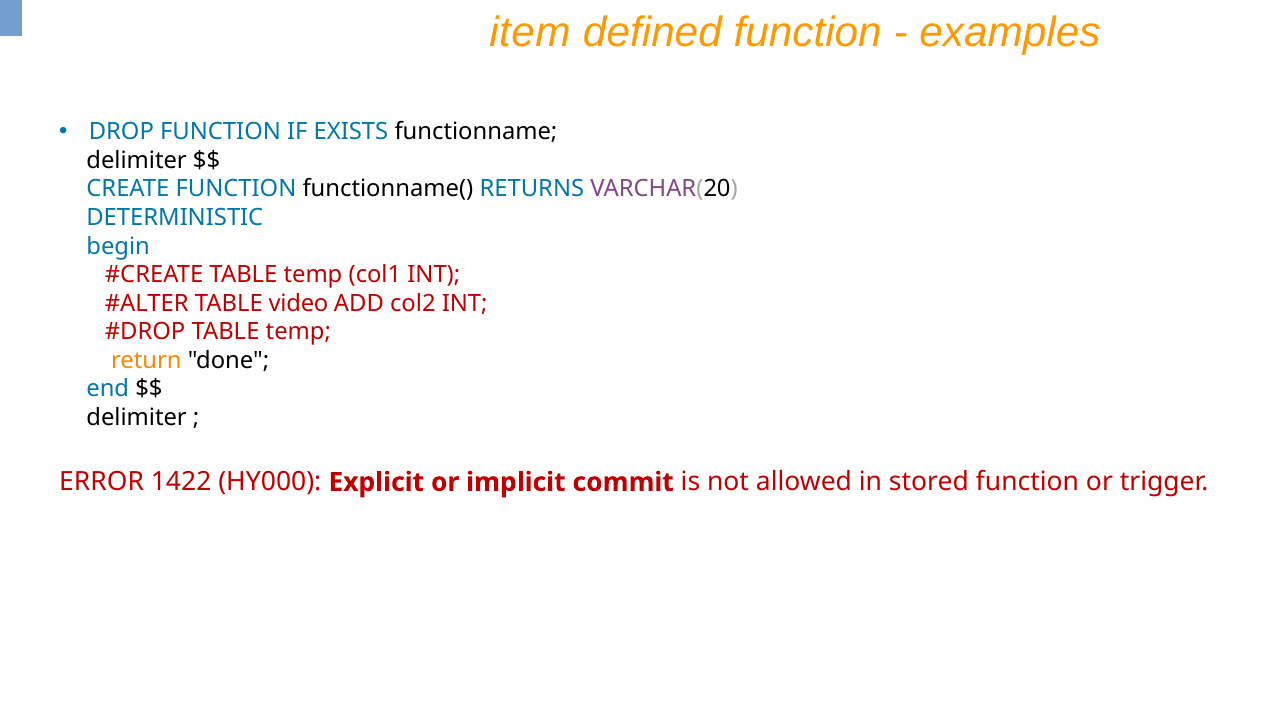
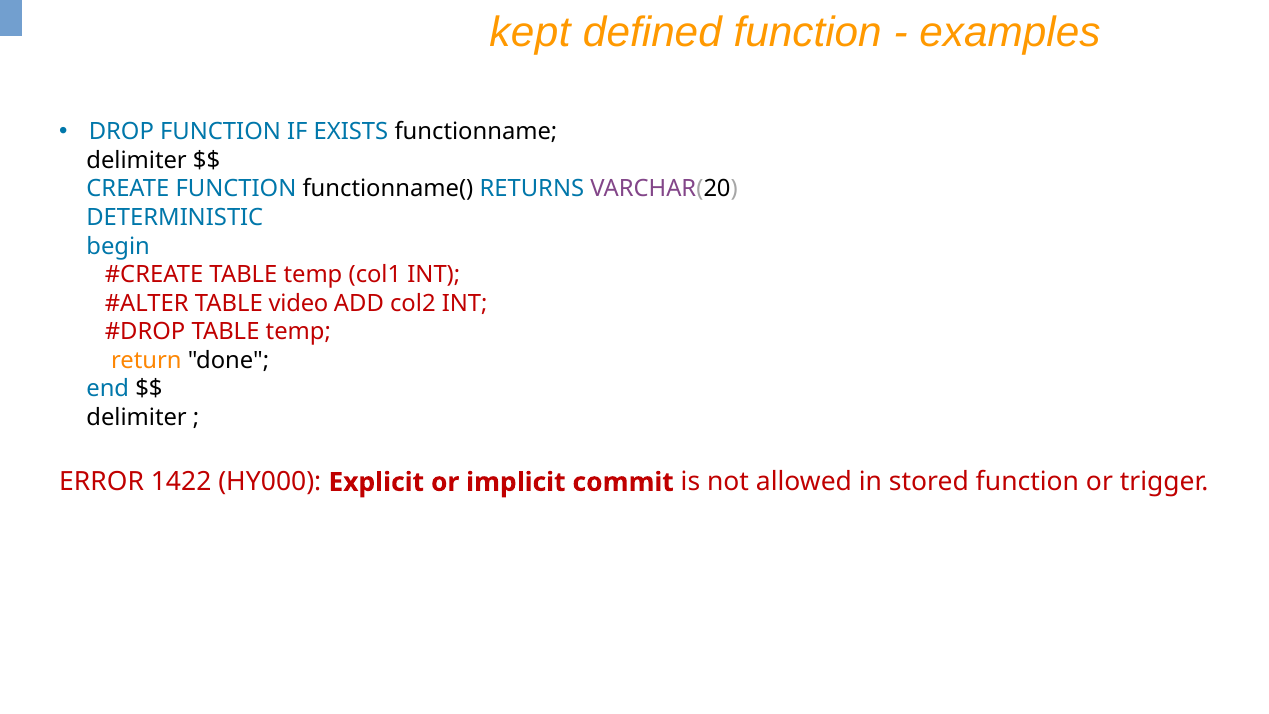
item: item -> kept
